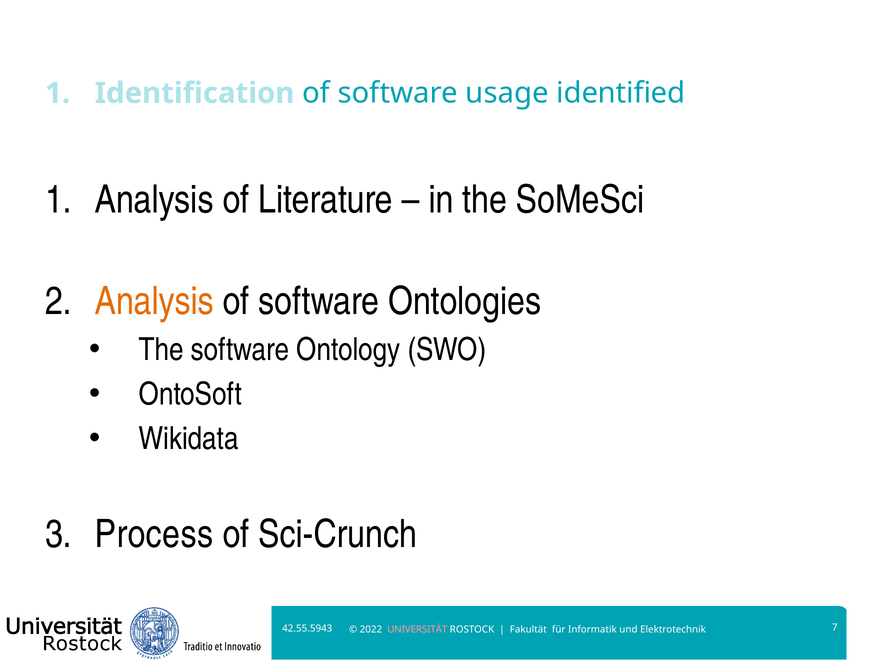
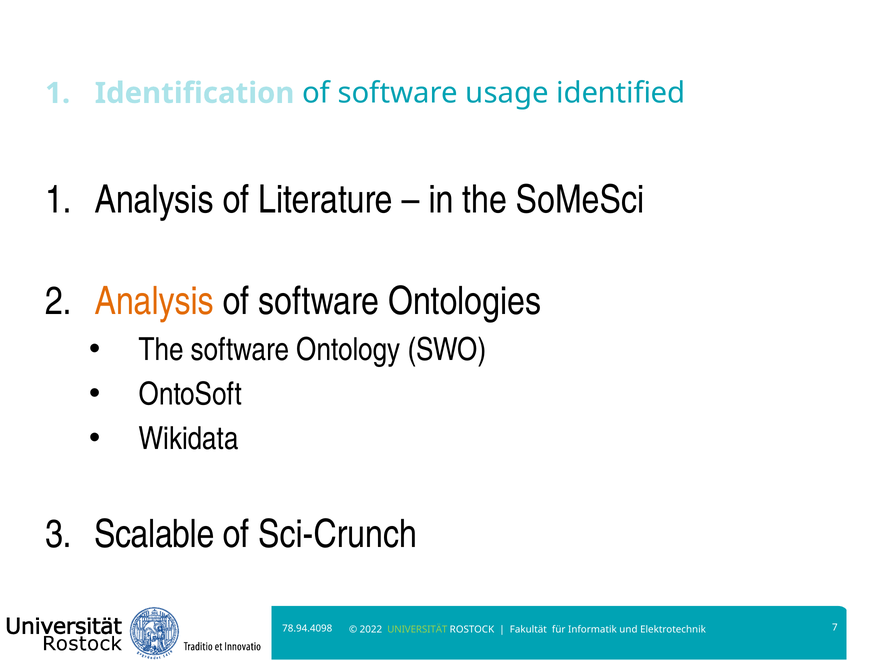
Process: Process -> Scalable
42.55.5943: 42.55.5943 -> 78.94.4098
UNIVERSITÄT colour: pink -> light green
